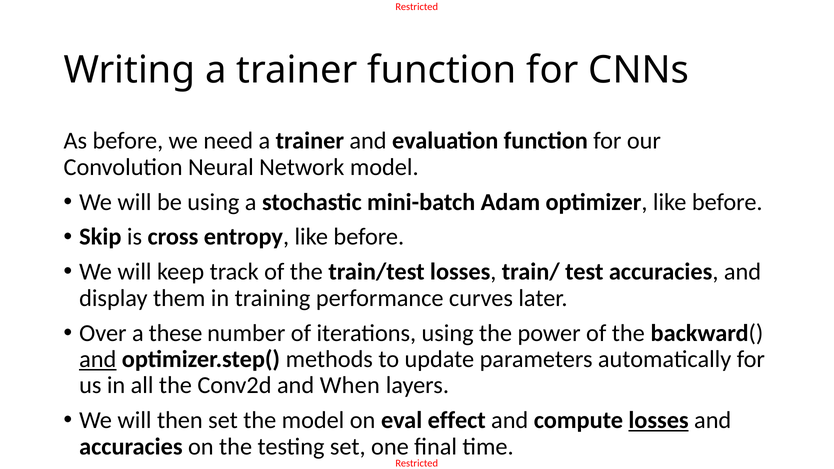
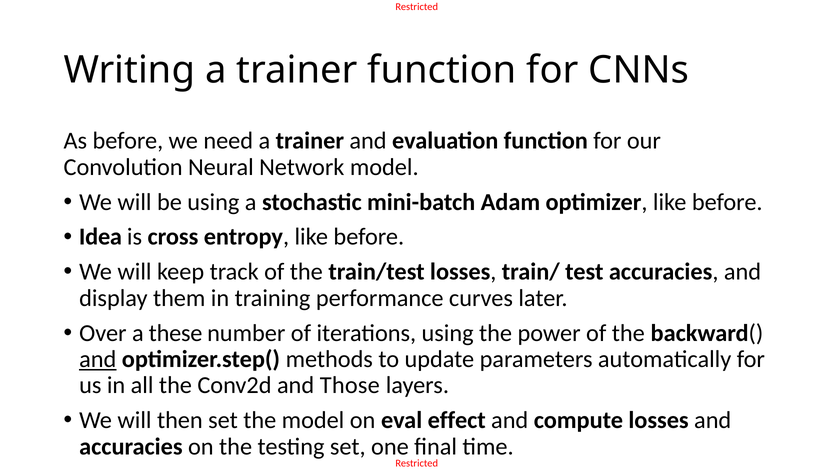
Skip: Skip -> Idea
When: When -> Those
losses at (659, 420) underline: present -> none
